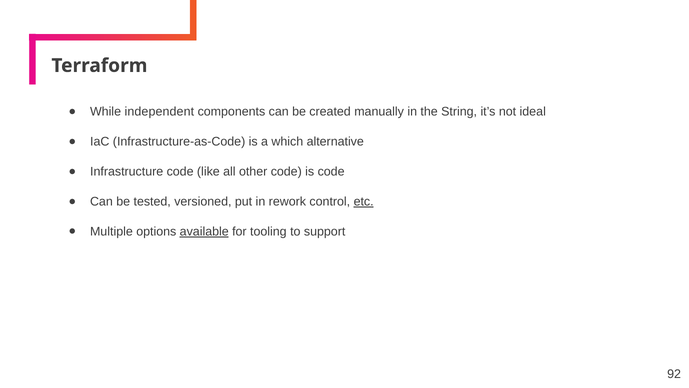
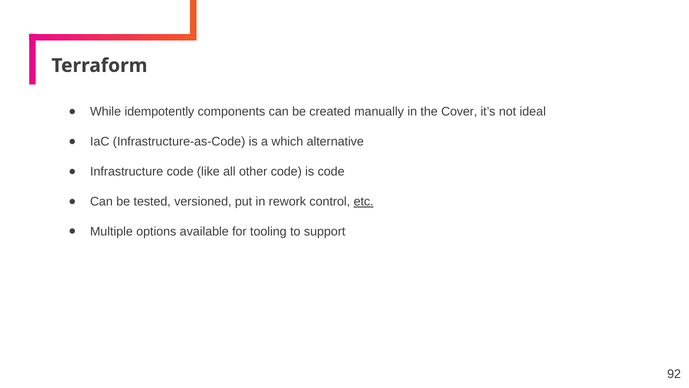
independent: independent -> idempotently
String: String -> Cover
available underline: present -> none
